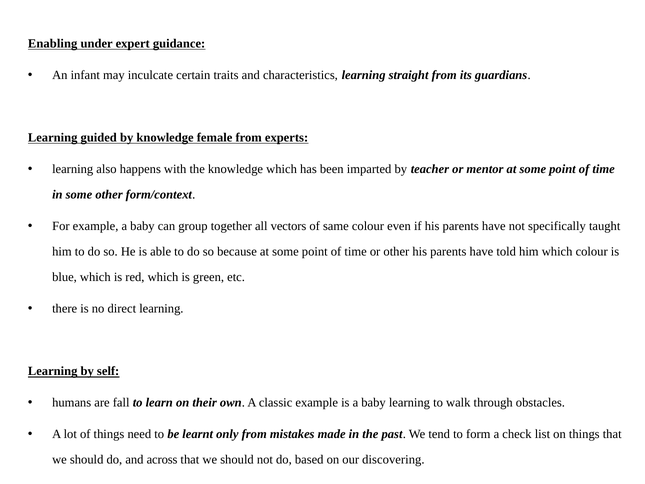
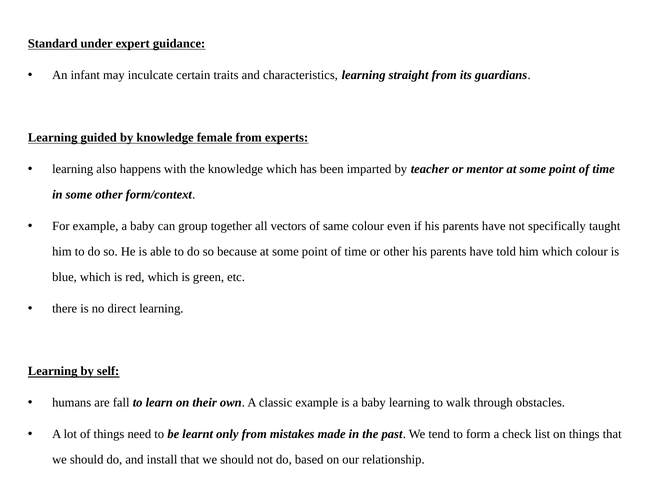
Enabling: Enabling -> Standard
across: across -> install
discovering: discovering -> relationship
